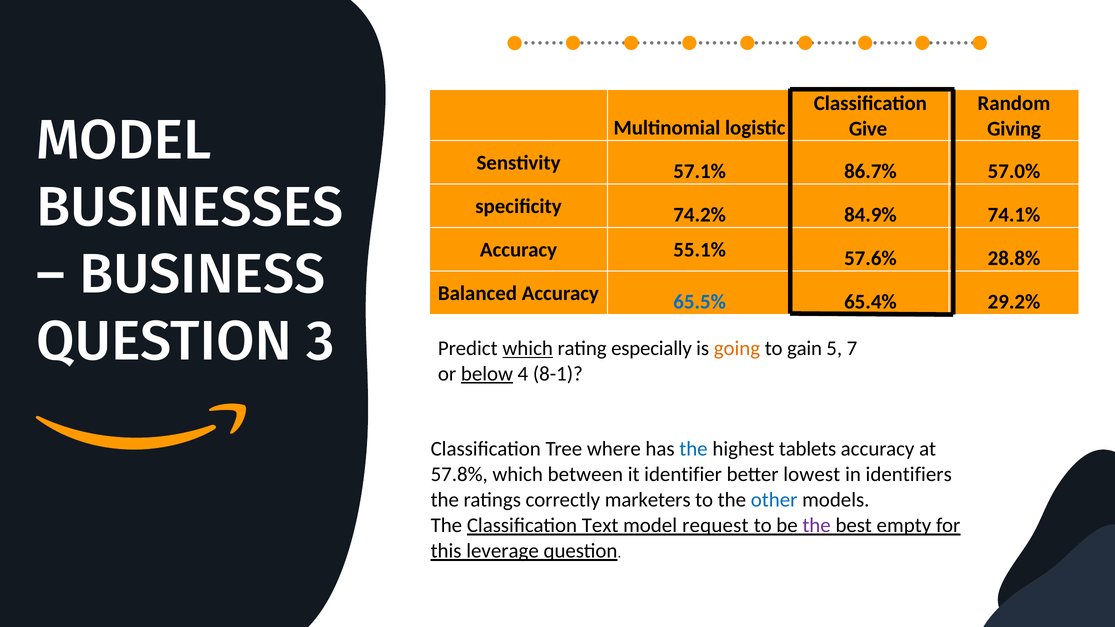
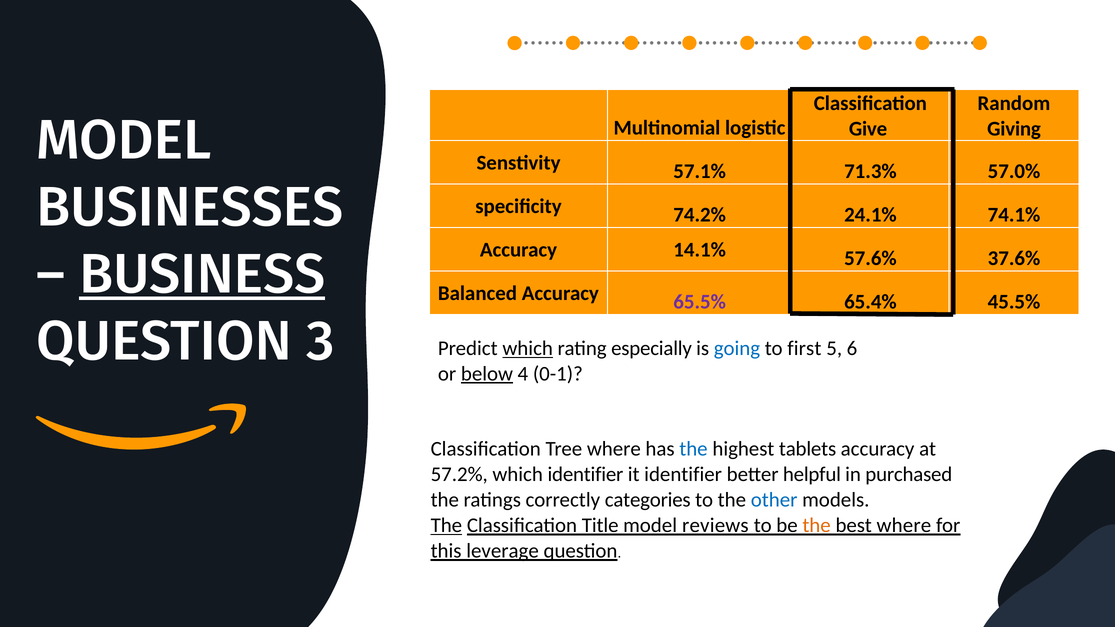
86.7%: 86.7% -> 71.3%
84.9%: 84.9% -> 24.1%
55.1%: 55.1% -> 14.1%
28.8%: 28.8% -> 37.6%
BUSINESS underline: none -> present
65.5% colour: blue -> purple
29.2%: 29.2% -> 45.5%
going colour: orange -> blue
gain: gain -> first
7: 7 -> 6
8-1: 8-1 -> 0-1
57.8%: 57.8% -> 57.2%
which between: between -> identifier
lowest: lowest -> helpful
identifiers: identifiers -> purchased
marketers: marketers -> categories
The at (446, 526) underline: none -> present
Text: Text -> Title
request: request -> reviews
the at (817, 526) colour: purple -> orange
best empty: empty -> where
